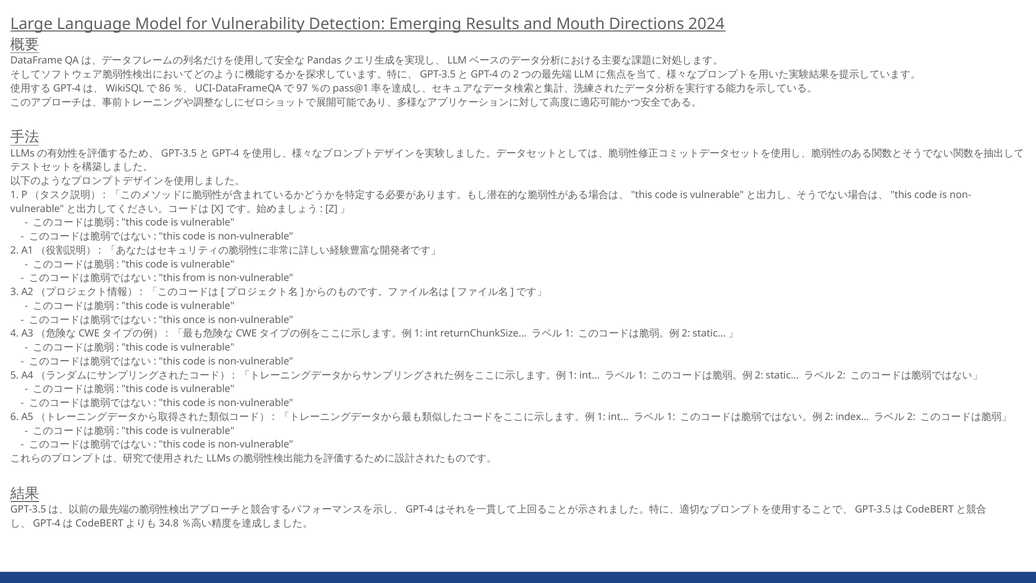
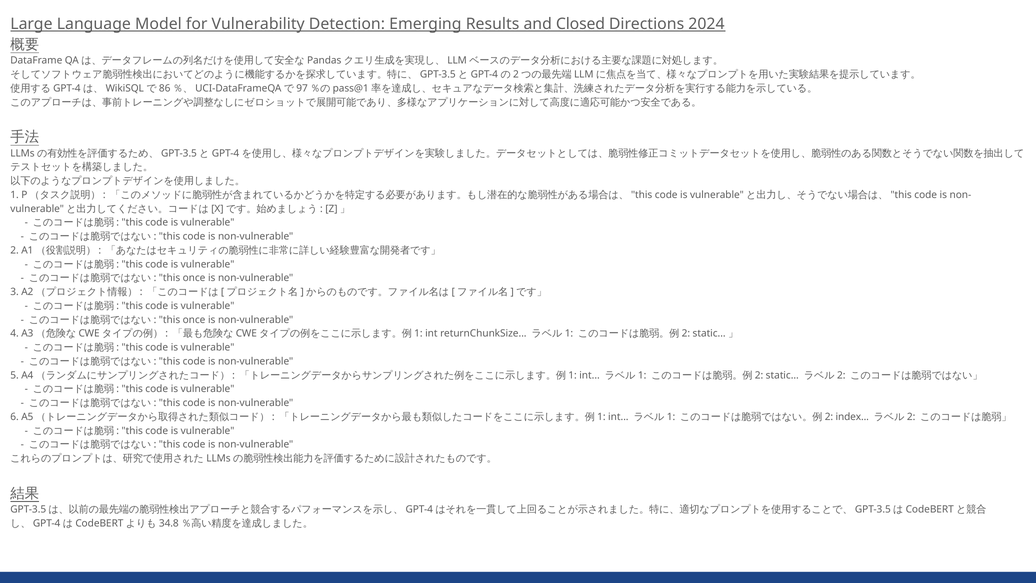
Mouth: Mouth -> Closed
from at (194, 278): from -> once
